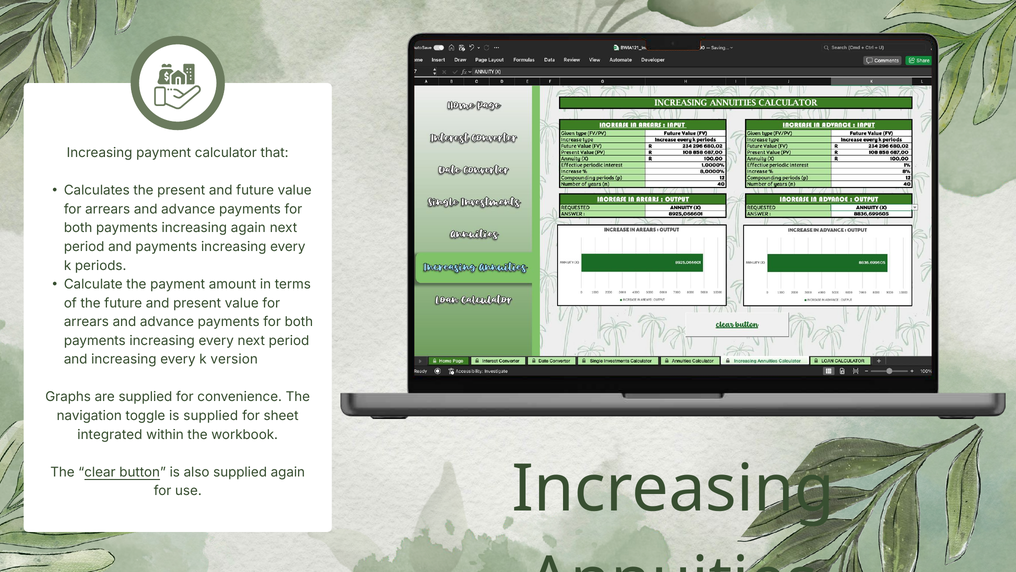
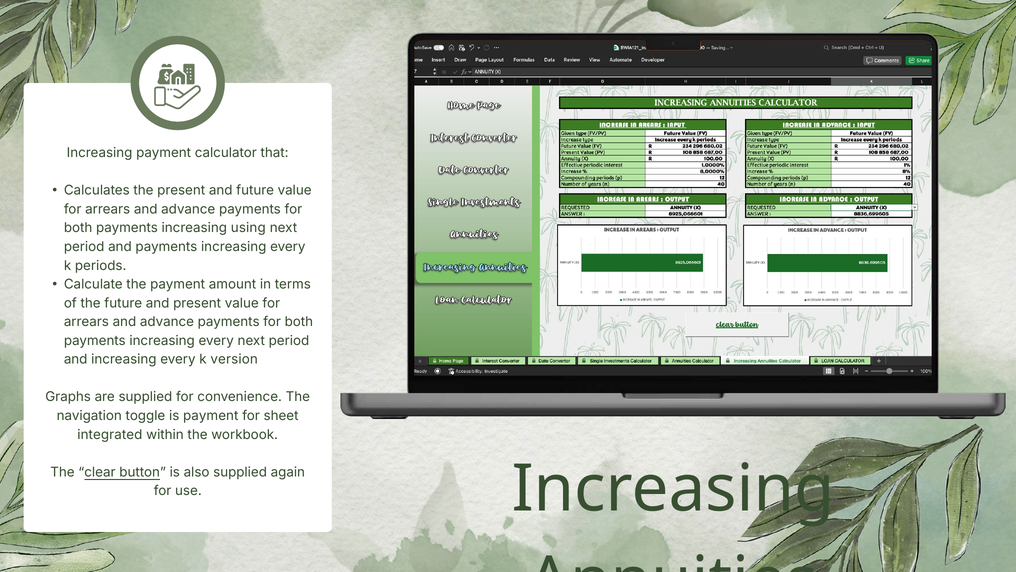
increasing again: again -> using
is supplied: supplied -> payment
